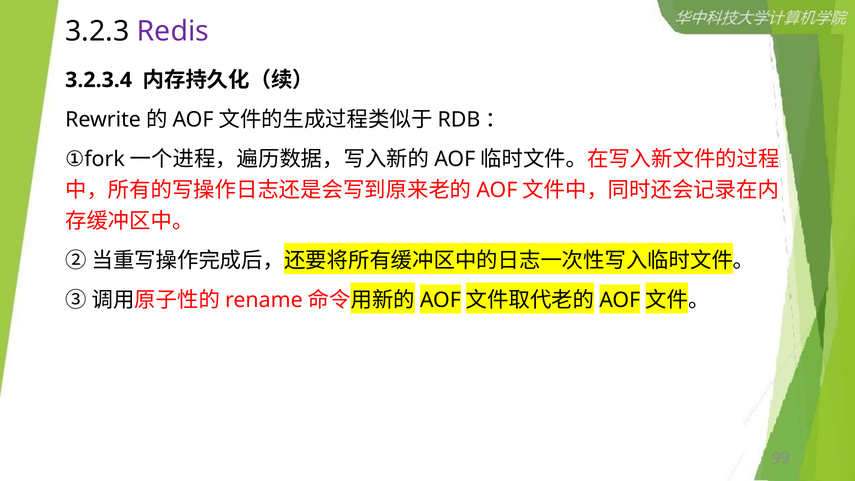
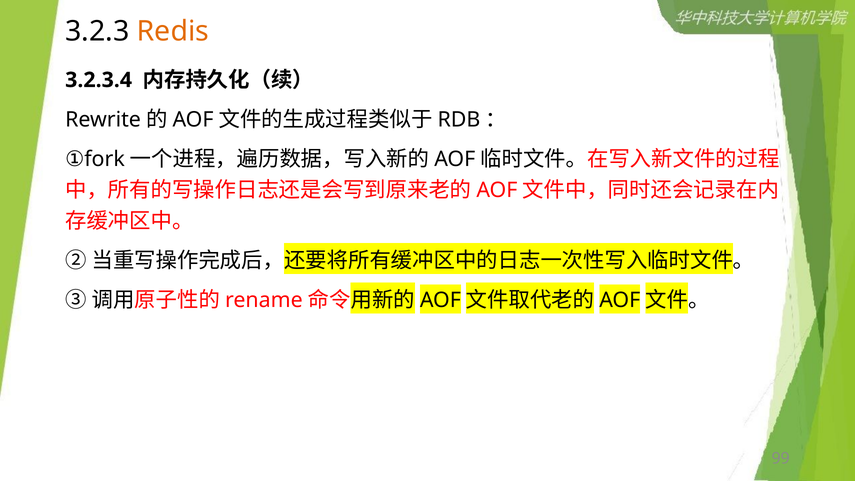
Redis colour: purple -> orange
